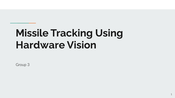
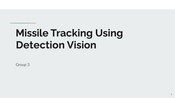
Hardware: Hardware -> Detection
